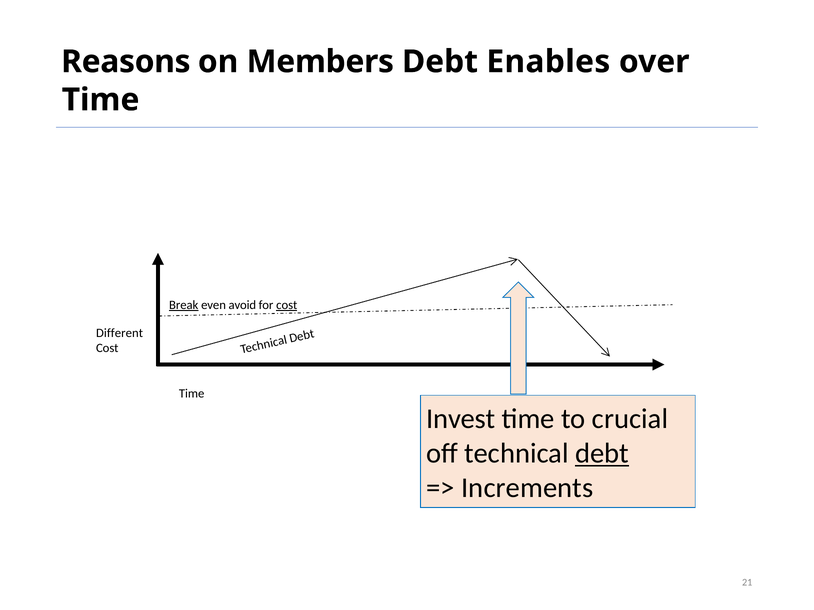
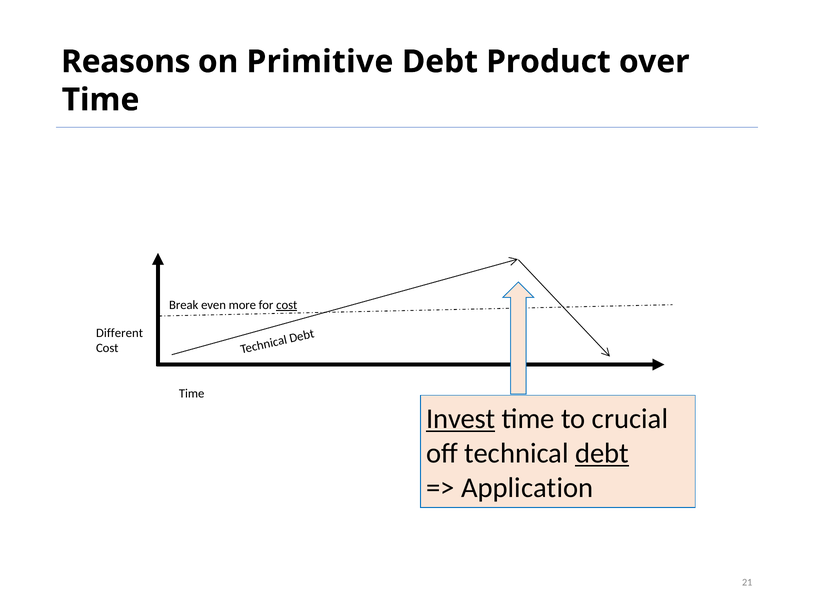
Members: Members -> Primitive
Enables: Enables -> Product
Break underline: present -> none
avoid: avoid -> more
Invest underline: none -> present
Increments: Increments -> Application
